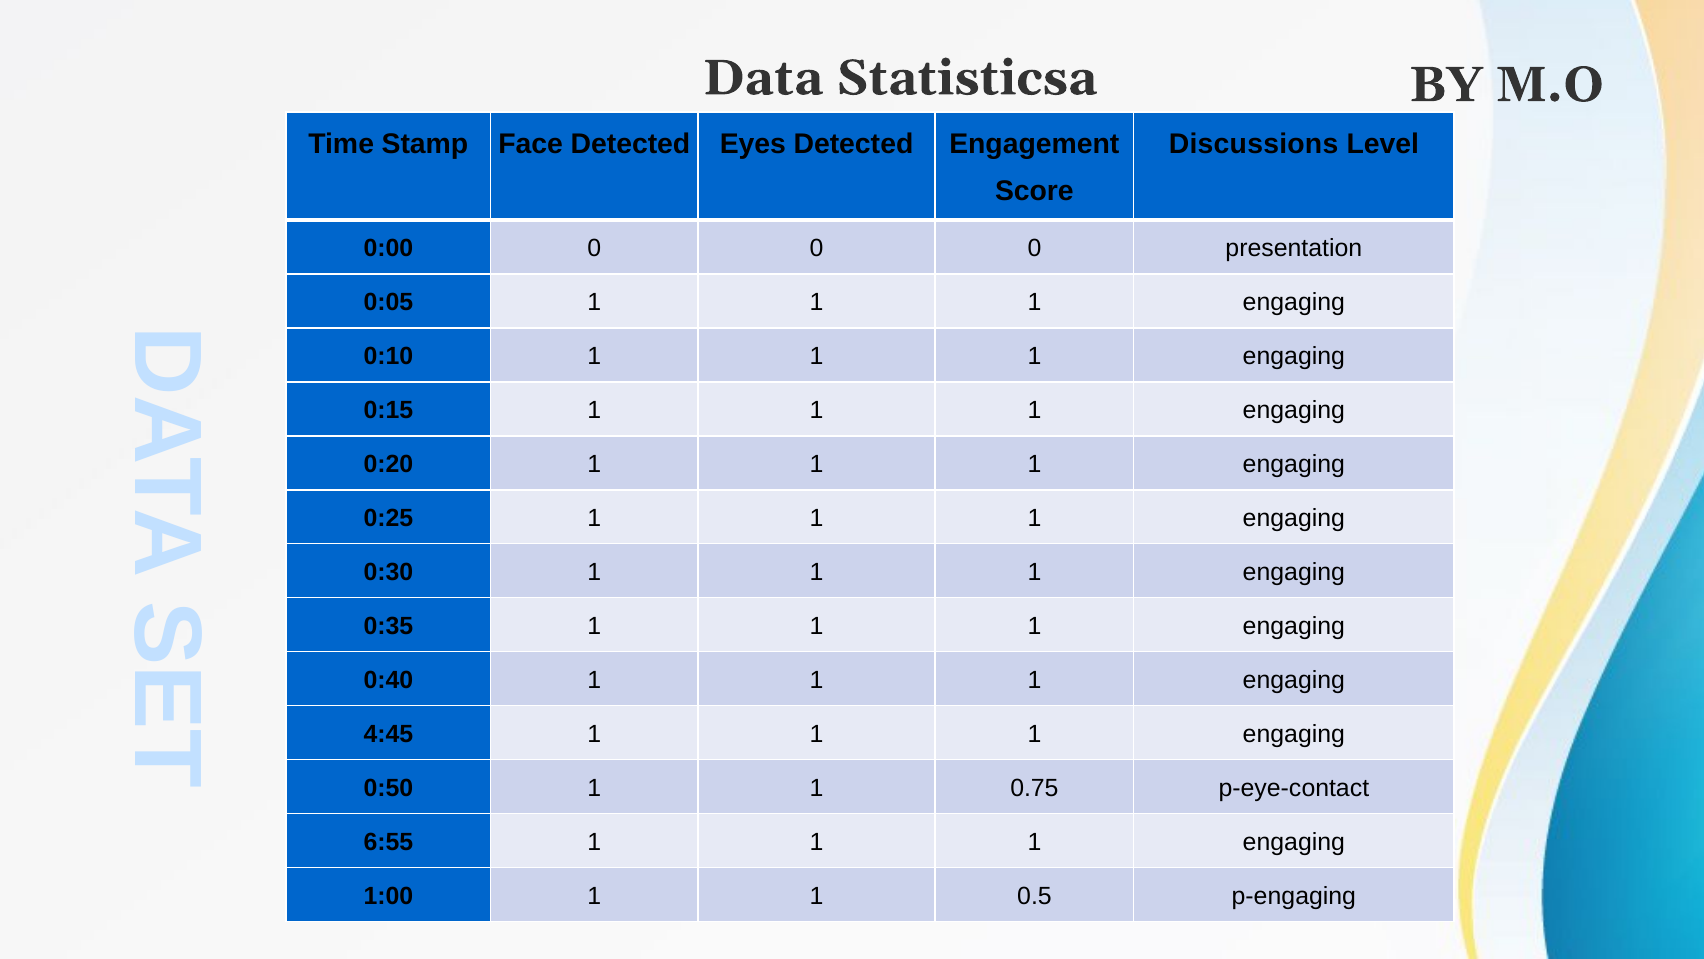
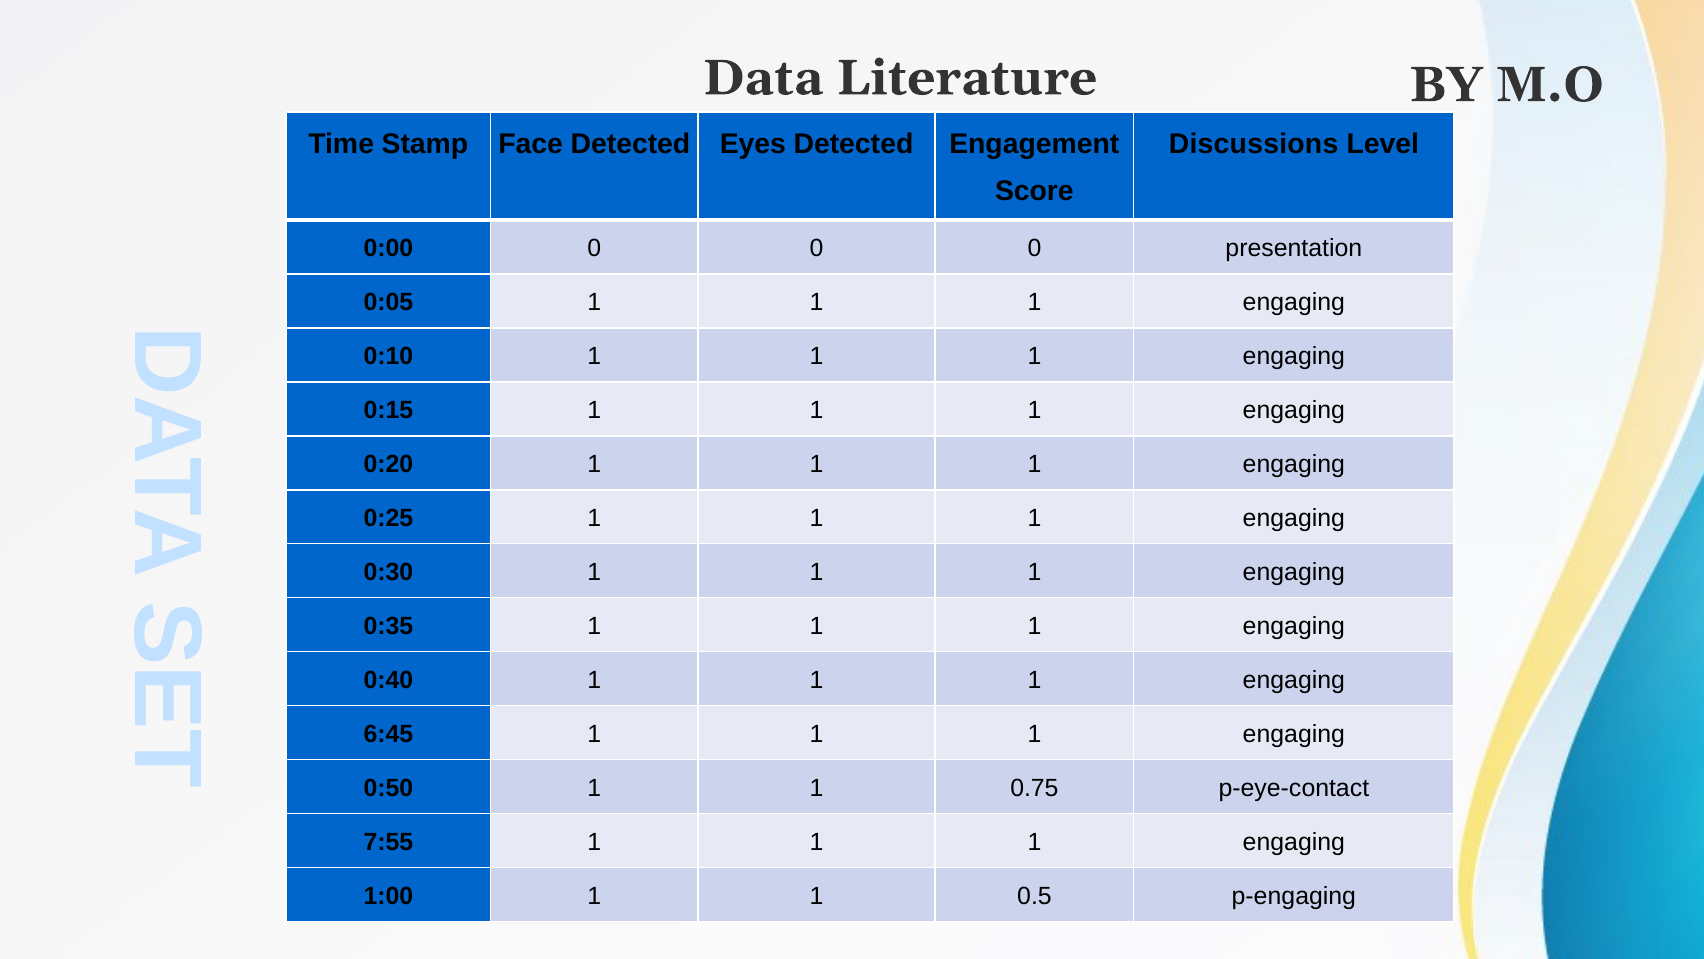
Statisticsa: Statisticsa -> Literature
4:45: 4:45 -> 6:45
6:55: 6:55 -> 7:55
